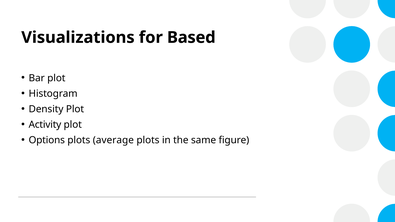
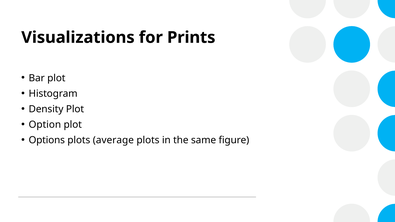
Based: Based -> Prints
Activity: Activity -> Option
